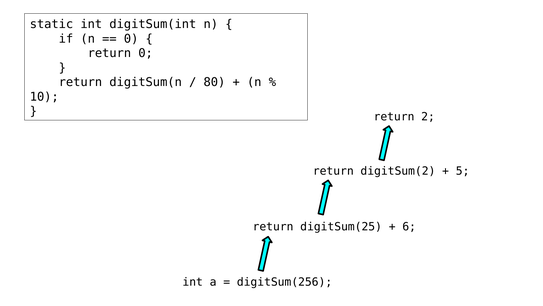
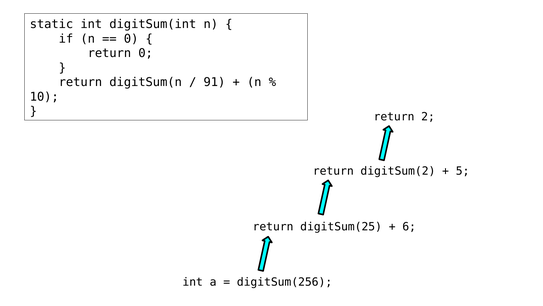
80: 80 -> 91
